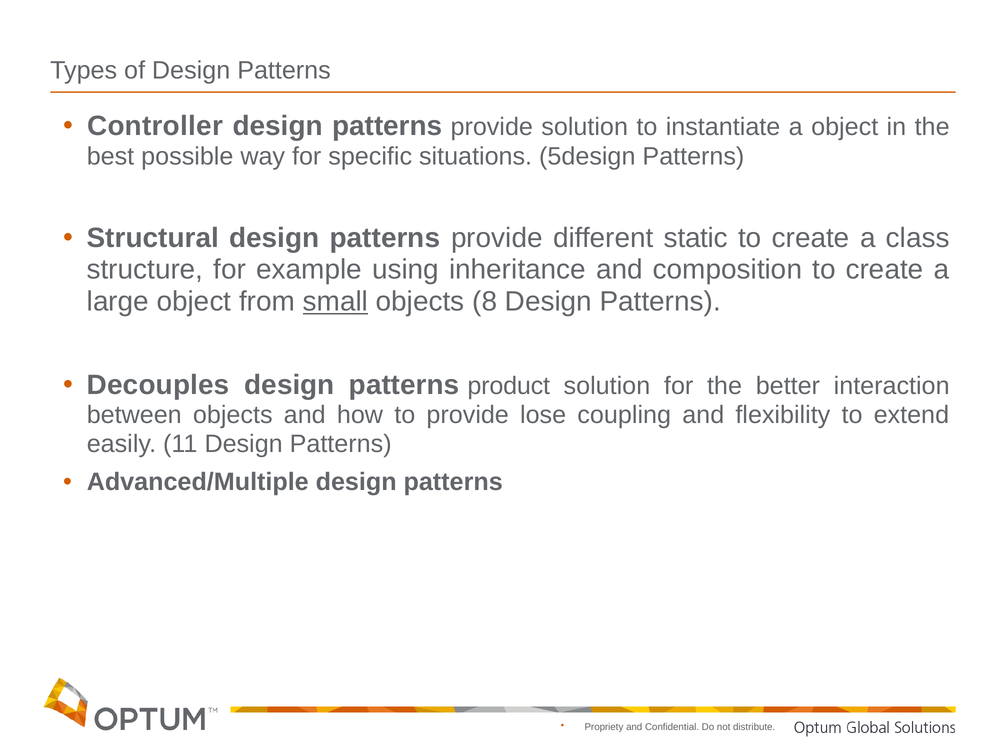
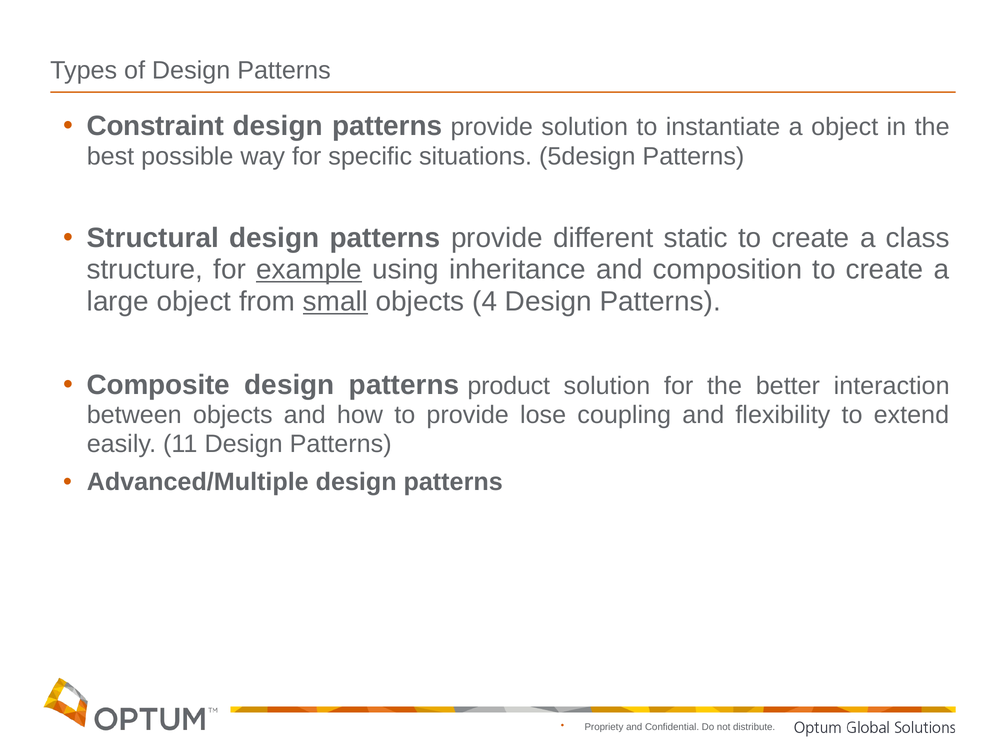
Controller: Controller -> Constraint
example underline: none -> present
8: 8 -> 4
Decouples: Decouples -> Composite
